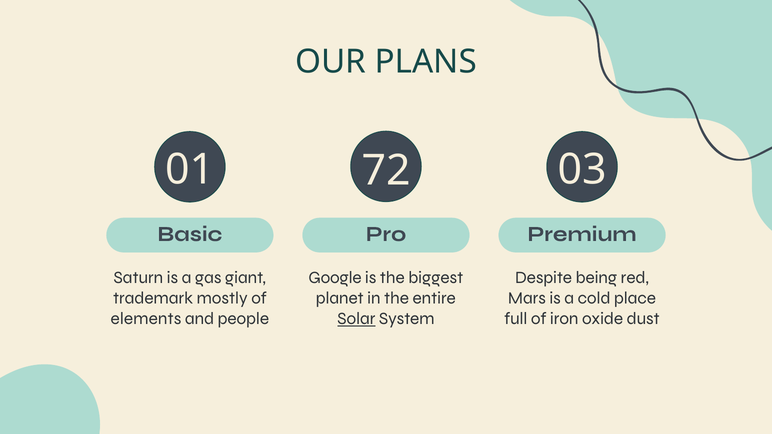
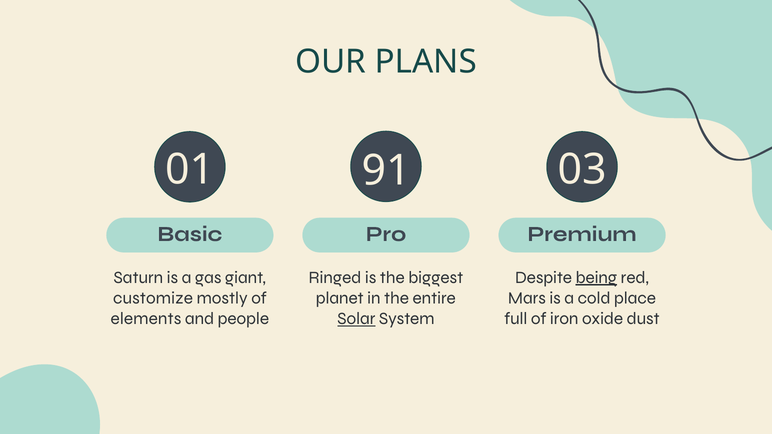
72: 72 -> 91
Google: Google -> Ringed
being underline: none -> present
trademark: trademark -> customize
